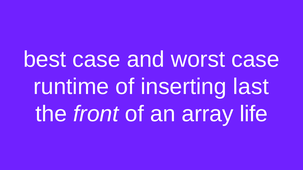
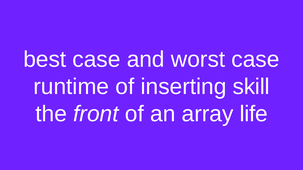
last: last -> skill
